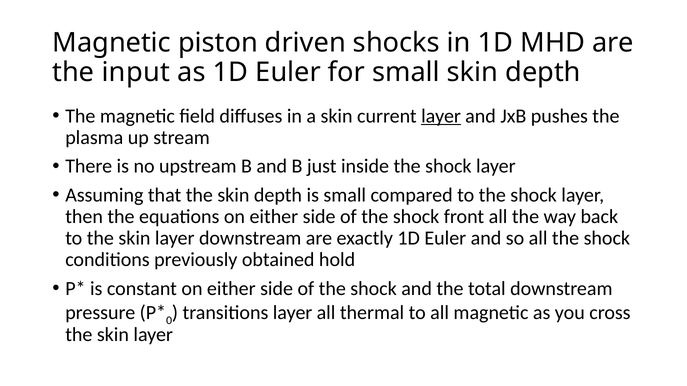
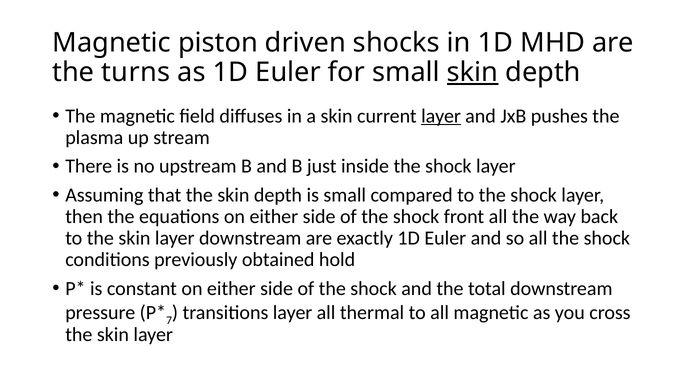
input: input -> turns
skin at (473, 72) underline: none -> present
0: 0 -> 7
